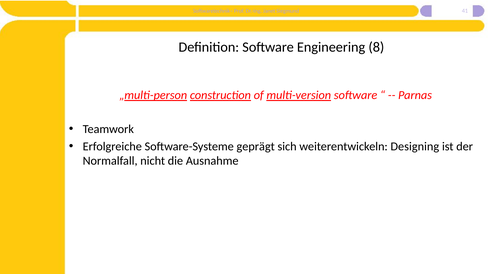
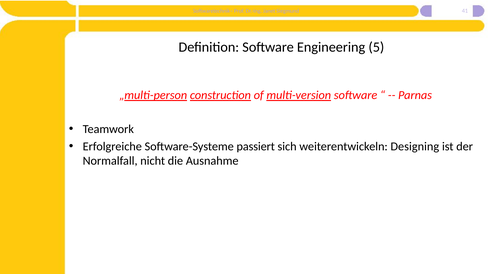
8: 8 -> 5
geprägt: geprägt -> passiert
